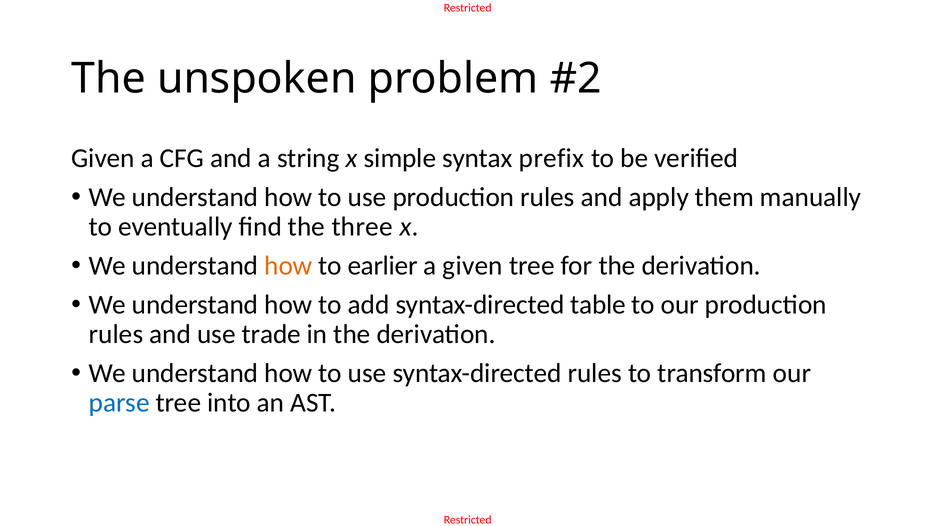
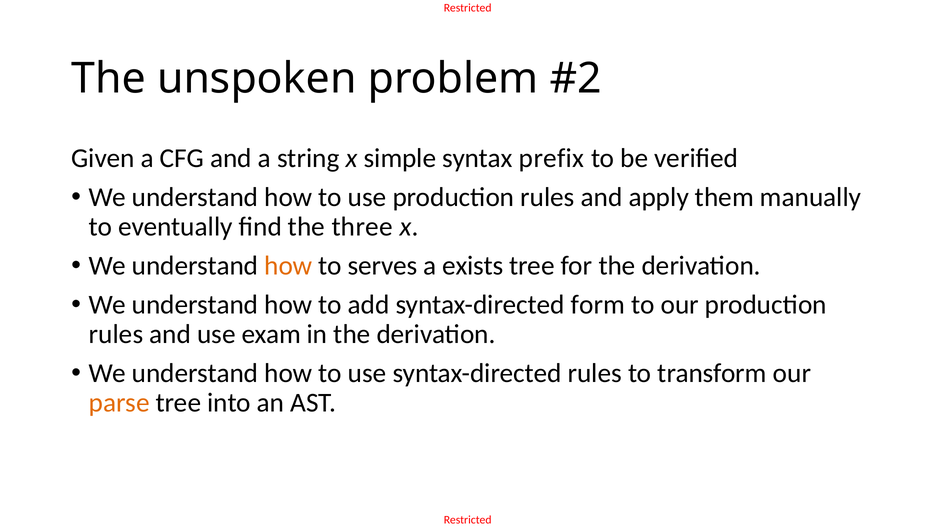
earlier: earlier -> serves
a given: given -> exists
table: table -> form
trade: trade -> exam
parse colour: blue -> orange
